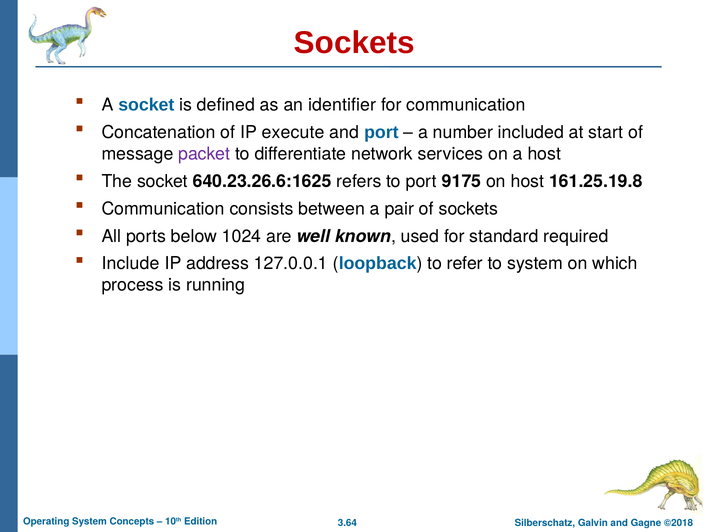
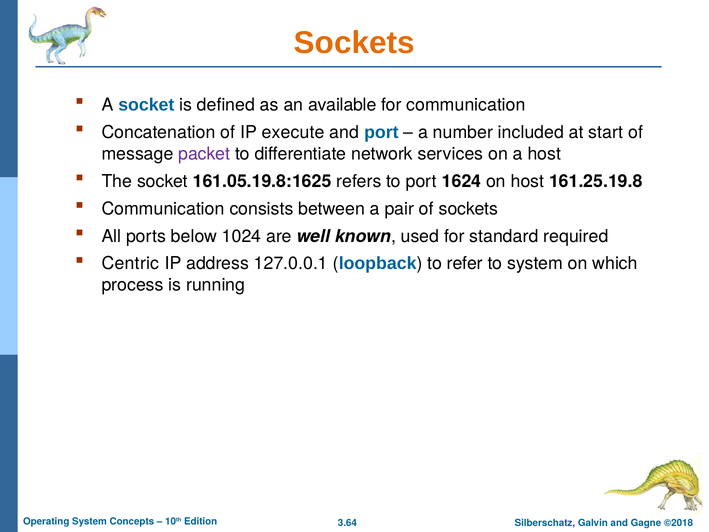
Sockets at (354, 43) colour: red -> orange
identifier: identifier -> available
640.23.26.6:1625: 640.23.26.6:1625 -> 161.05.19.8:1625
9175: 9175 -> 1624
Include: Include -> Centric
